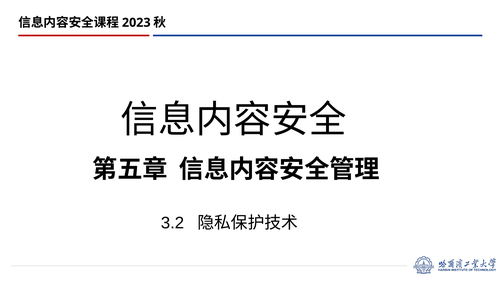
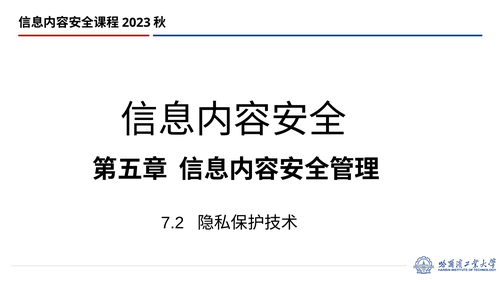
3.2: 3.2 -> 7.2
